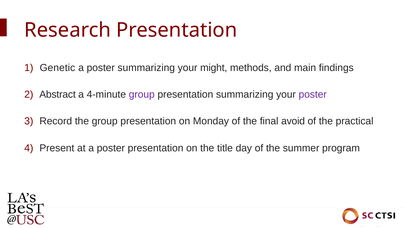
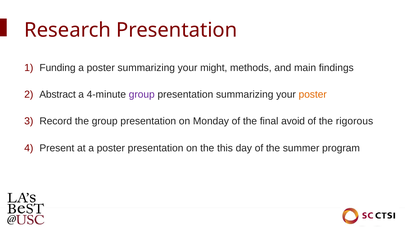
Genetic: Genetic -> Funding
poster at (313, 94) colour: purple -> orange
practical: practical -> rigorous
title: title -> this
